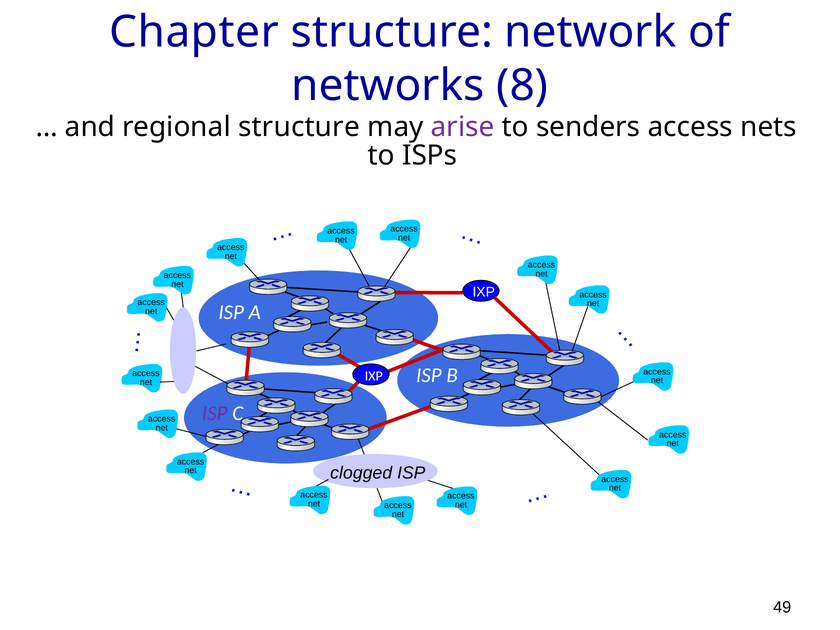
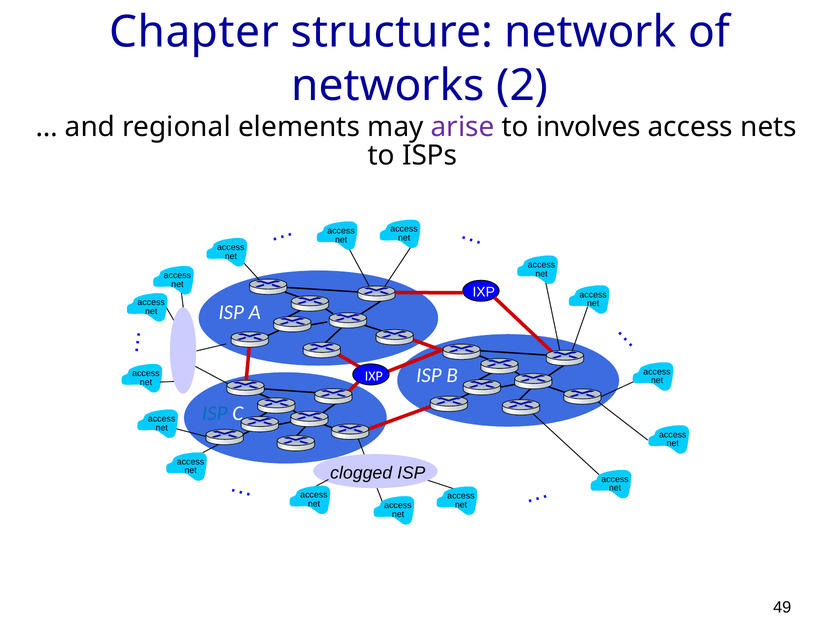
8: 8 -> 2
regional structure: structure -> elements
senders: senders -> involves
ISP at (215, 413) colour: purple -> blue
